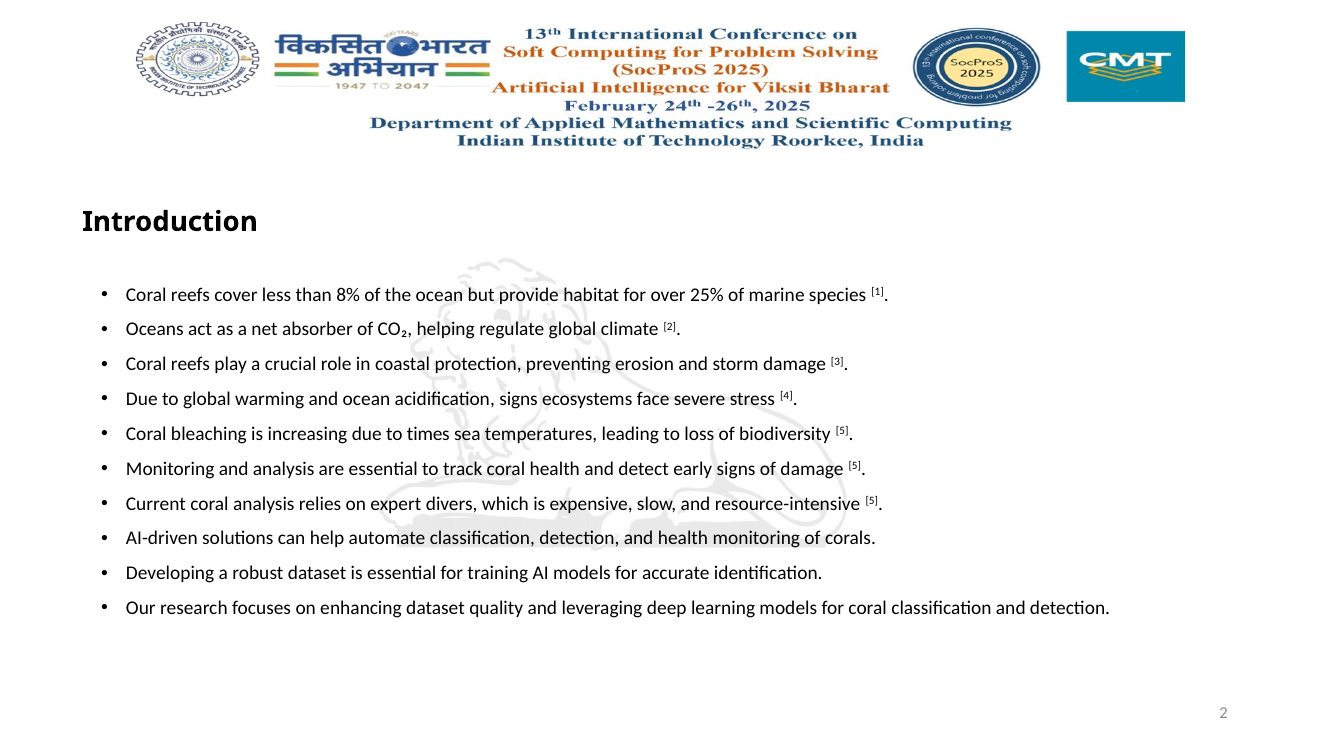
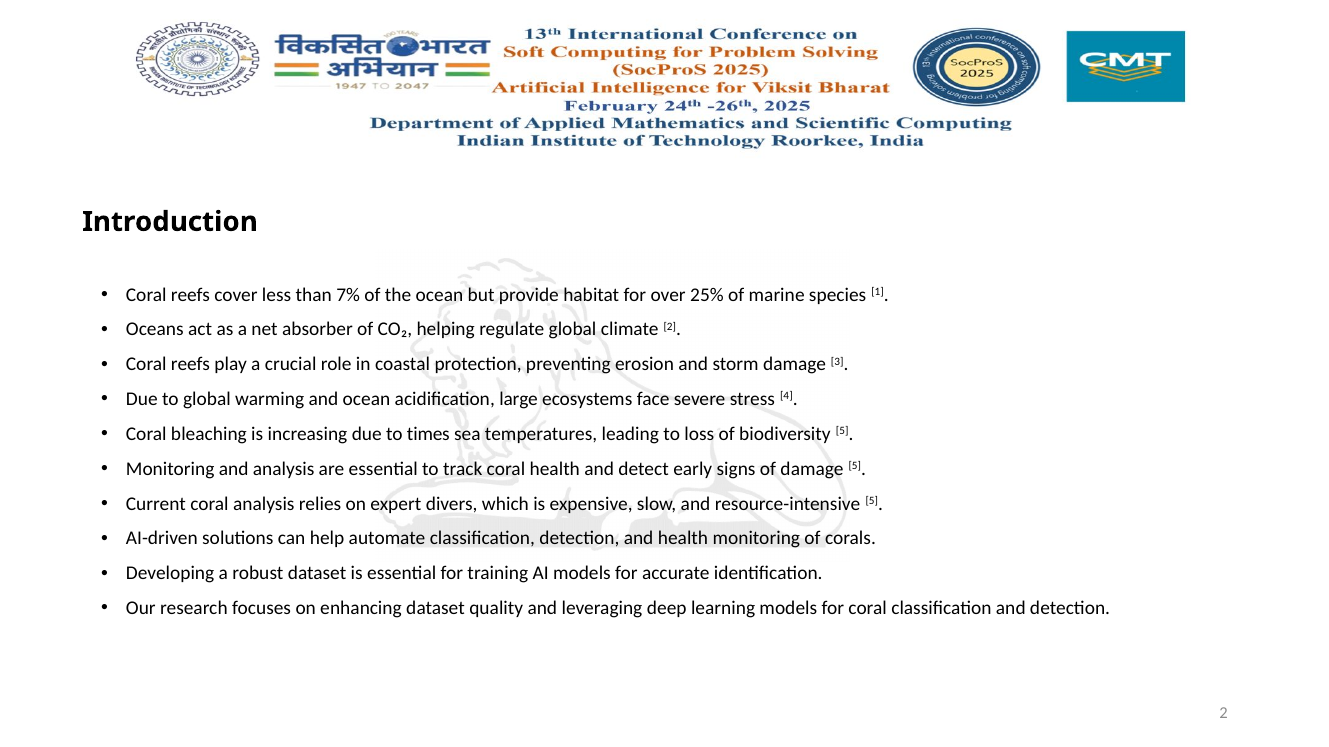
8%: 8% -> 7%
acidification signs: signs -> large
